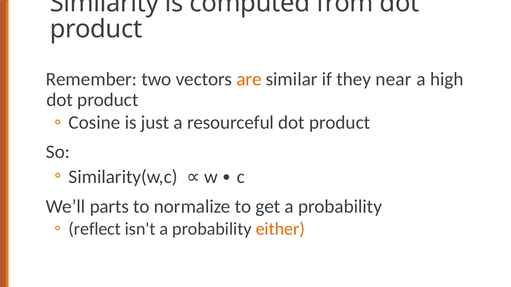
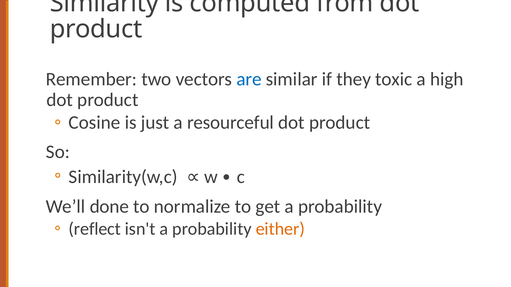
are colour: orange -> blue
near: near -> toxic
parts: parts -> done
